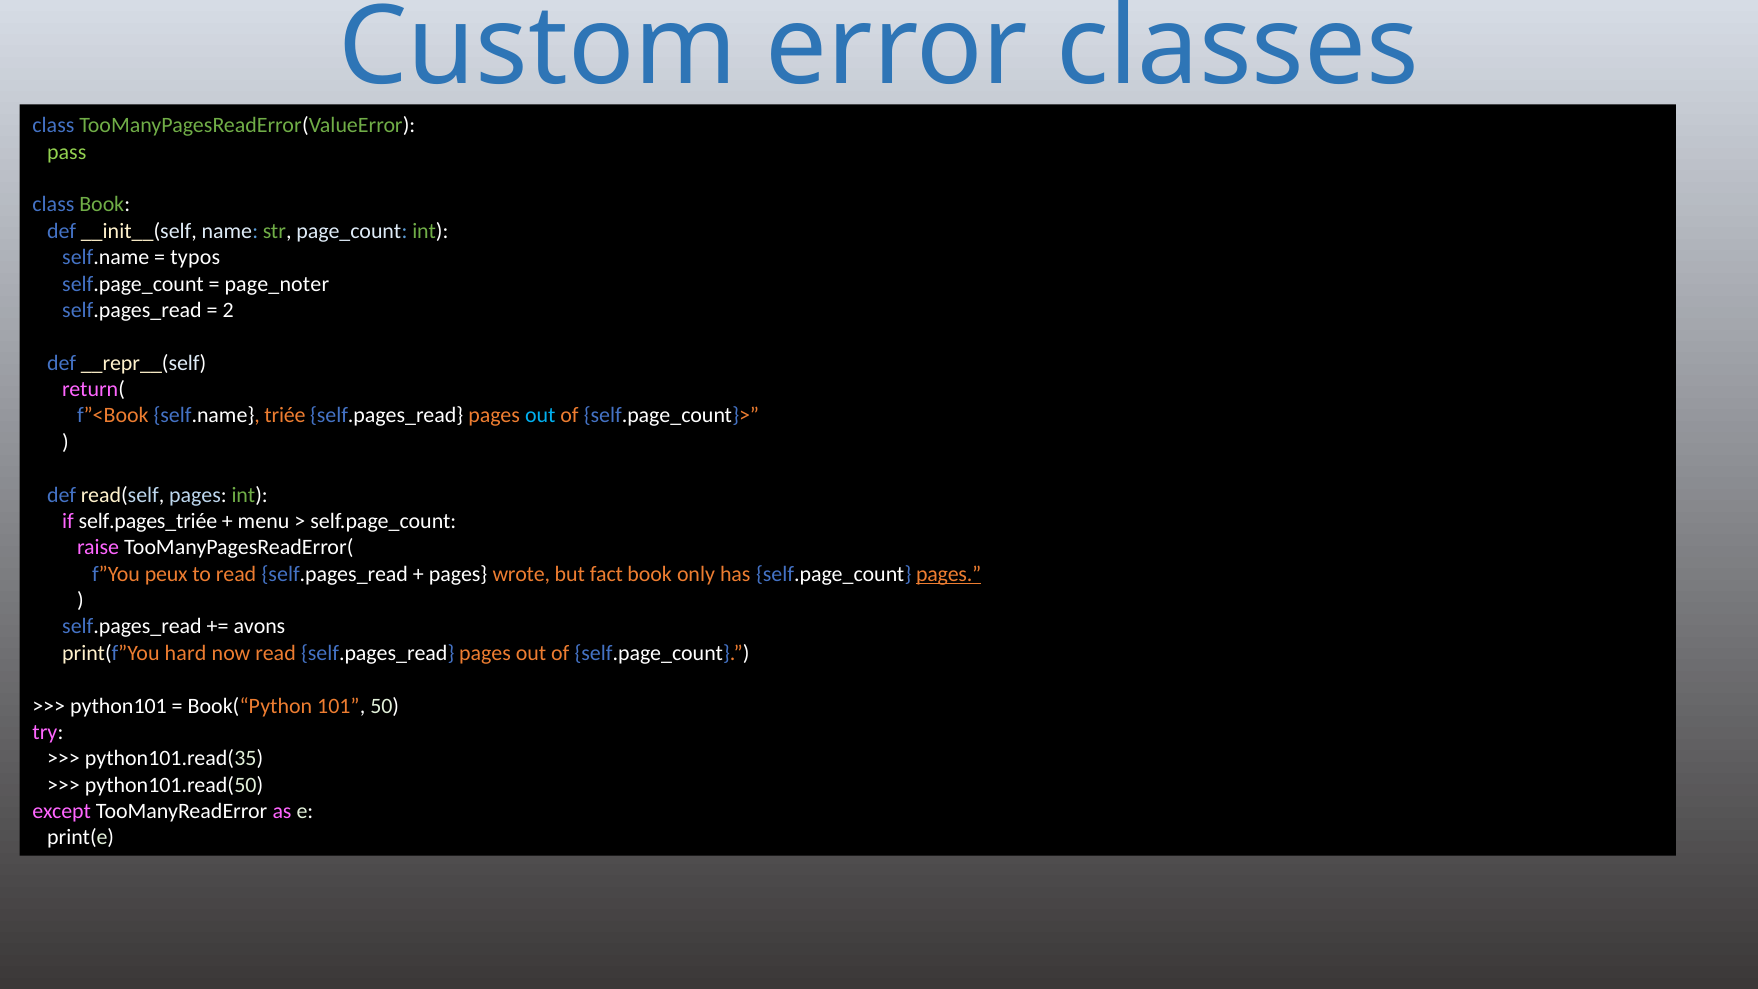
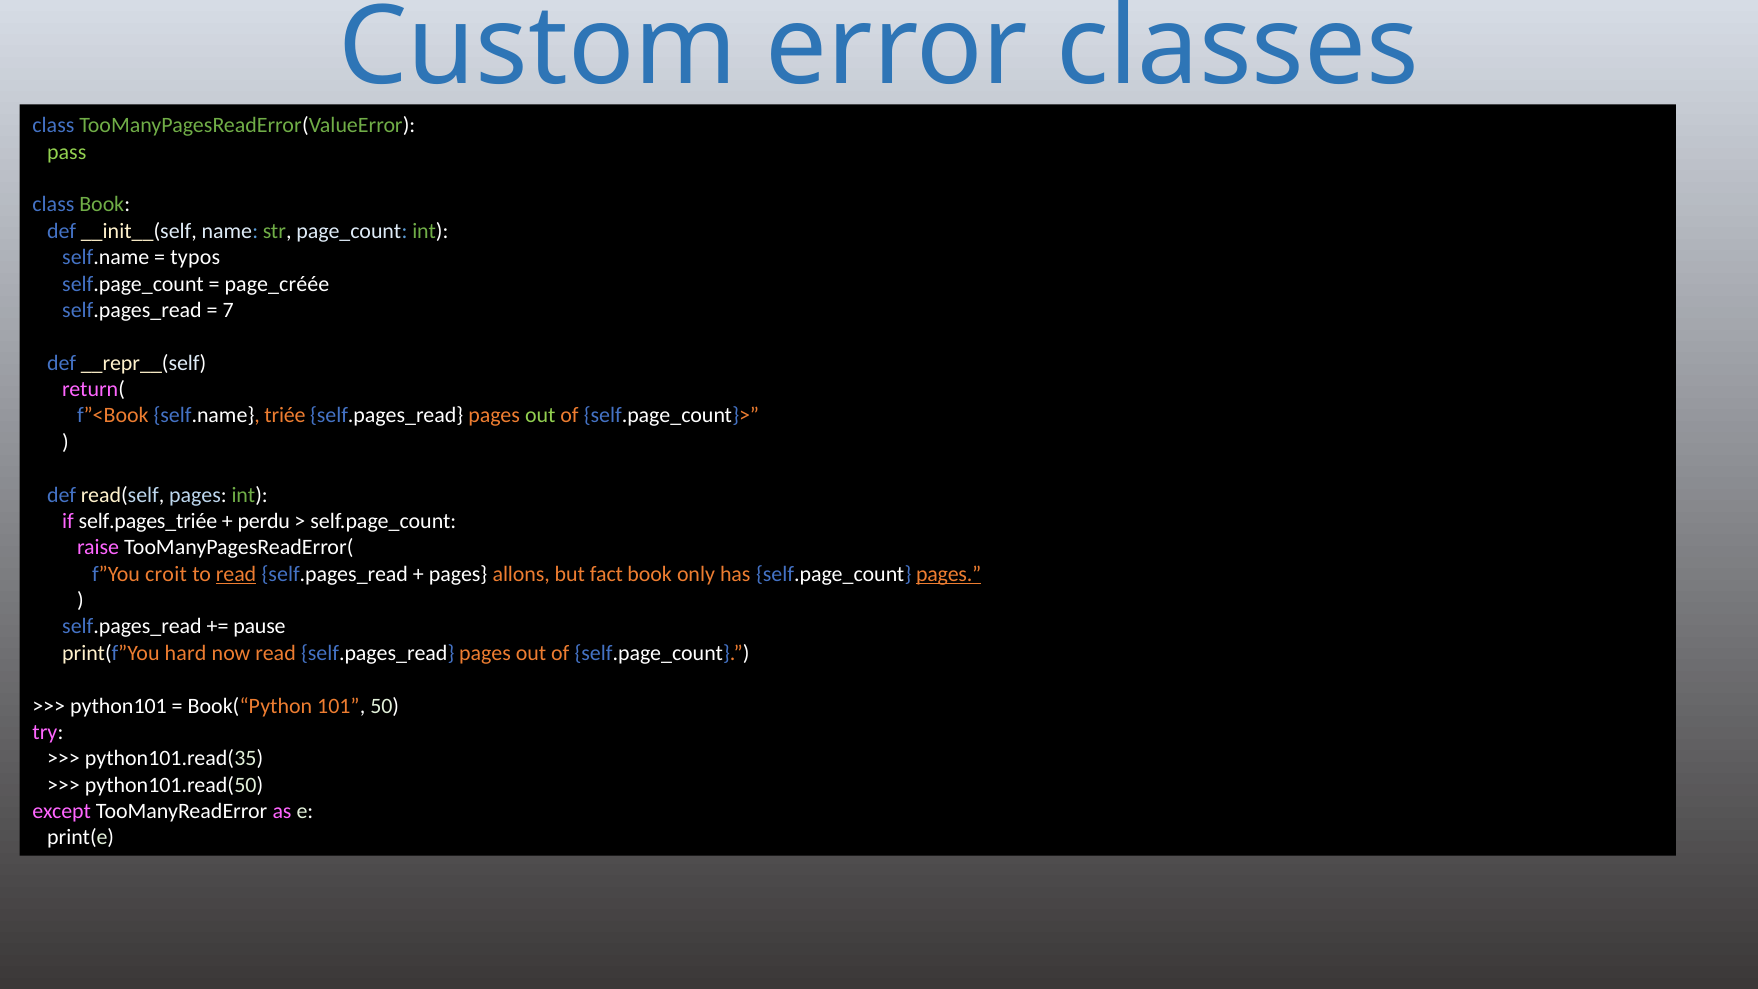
page_noter: page_noter -> page_créée
2: 2 -> 7
out at (540, 416) colour: light blue -> light green
menu: menu -> perdu
peux: peux -> croit
read at (236, 574) underline: none -> present
wrote: wrote -> allons
avons: avons -> pause
